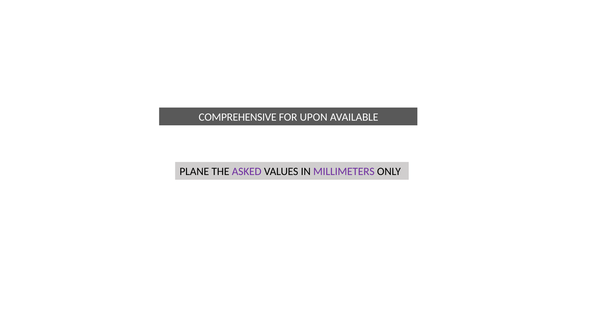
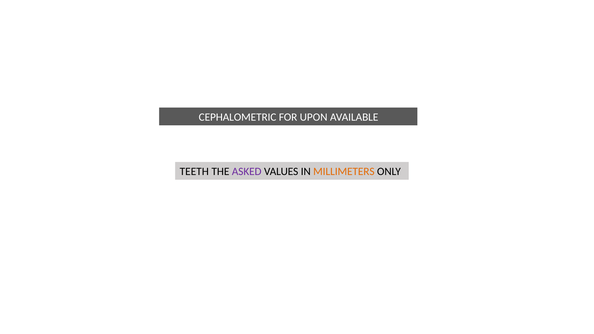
COMPREHENSIVE: COMPREHENSIVE -> CEPHALOMETRIC
PLANE: PLANE -> TEETH
MILLIMETERS colour: purple -> orange
